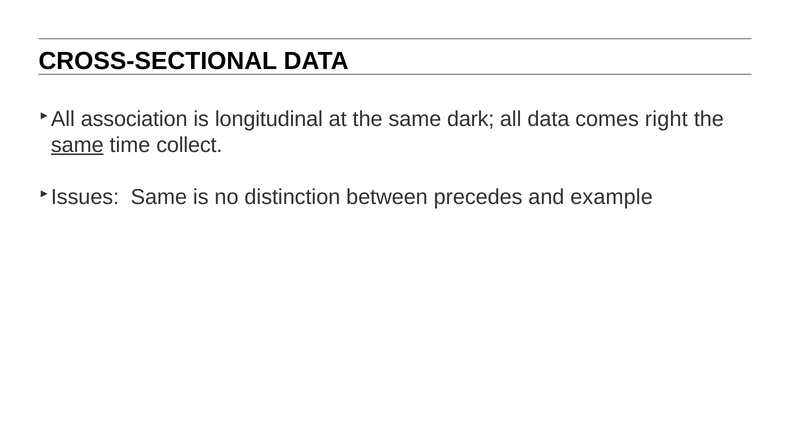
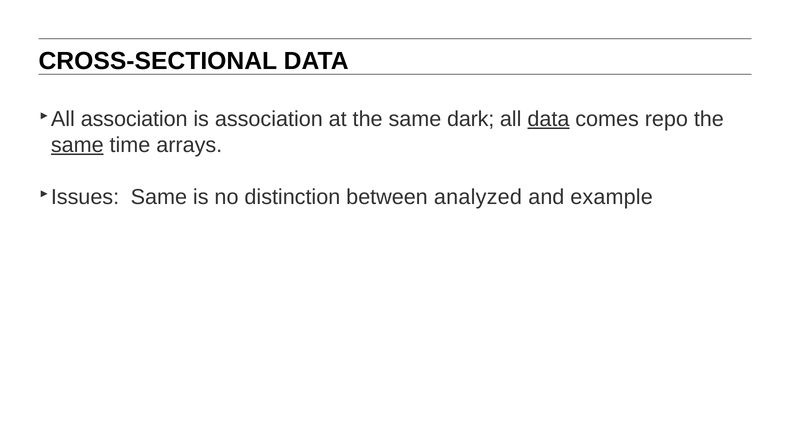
is longitudinal: longitudinal -> association
data at (548, 119) underline: none -> present
right: right -> repo
collect: collect -> arrays
precedes: precedes -> analyzed
